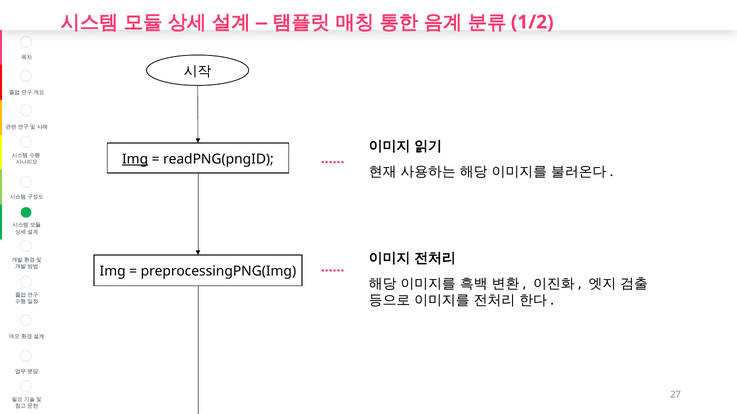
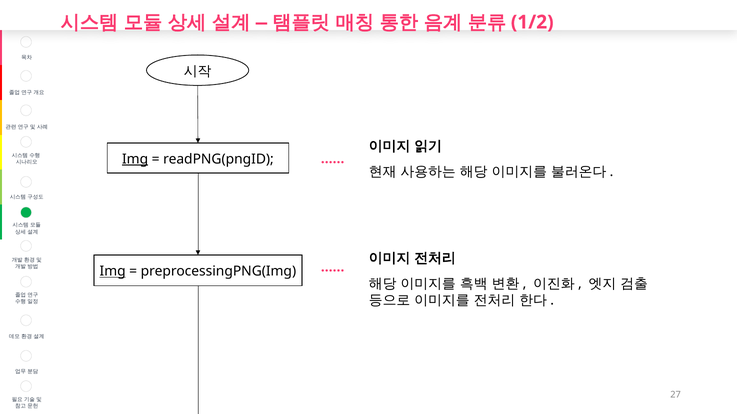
Img at (113, 272) underline: none -> present
